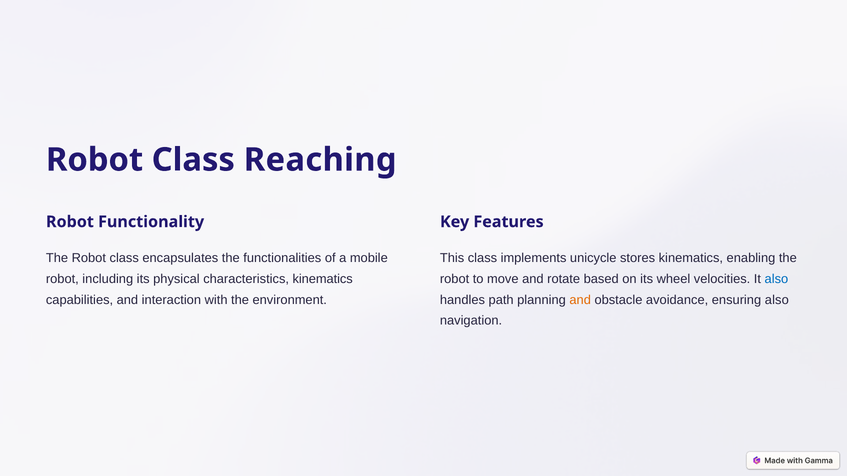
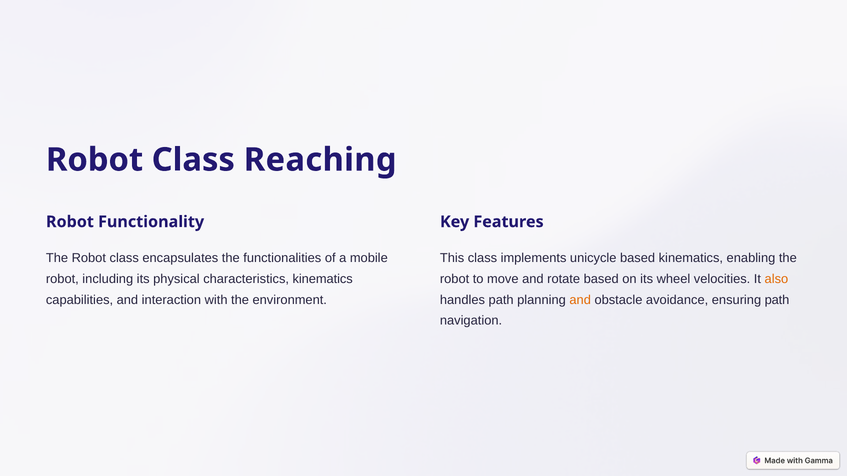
unicycle stores: stores -> based
also at (776, 279) colour: blue -> orange
ensuring also: also -> path
